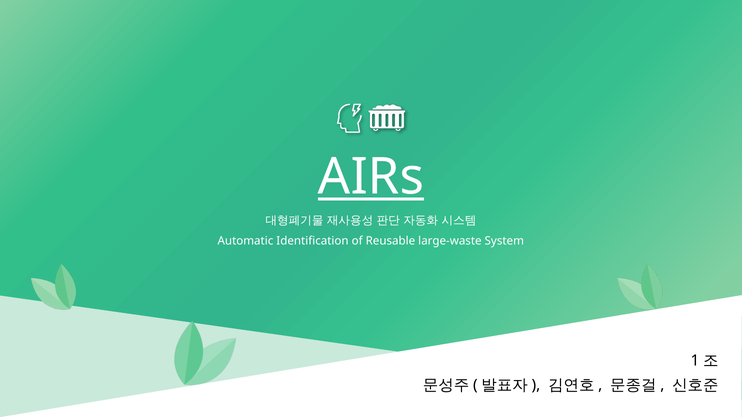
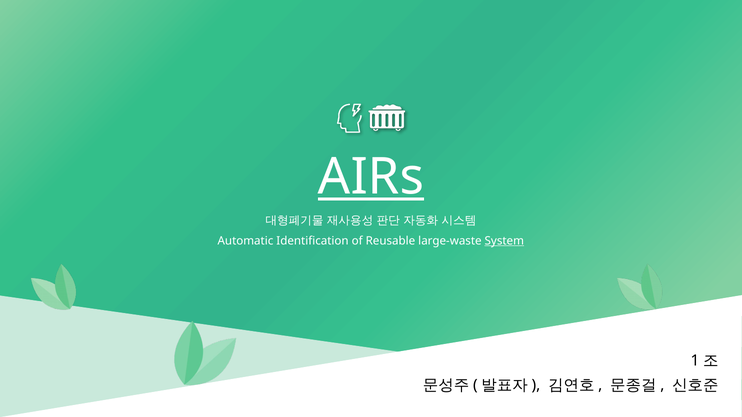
System underline: none -> present
